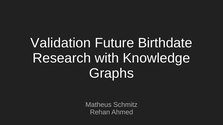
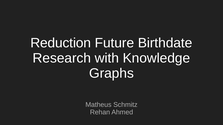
Validation: Validation -> Reduction
